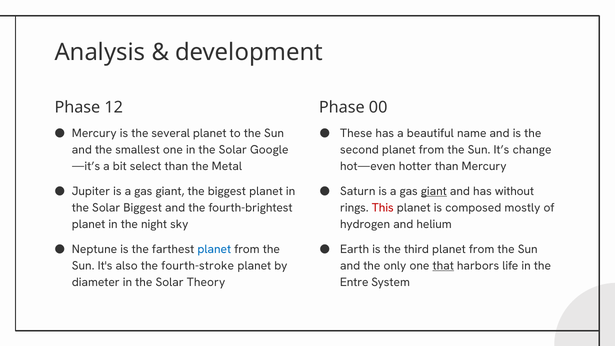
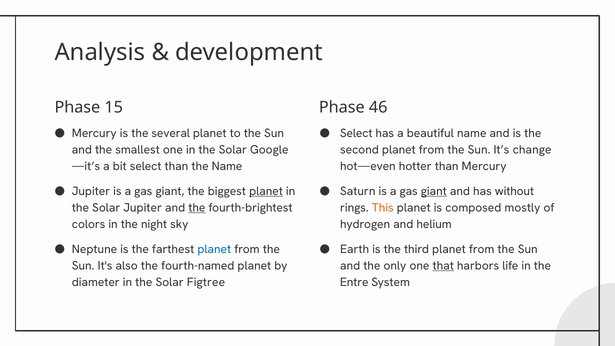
12: 12 -> 15
00: 00 -> 46
These at (356, 133): These -> Select
the Metal: Metal -> Name
planet at (266, 191) underline: none -> present
Solar Biggest: Biggest -> Jupiter
the at (197, 208) underline: none -> present
This colour: red -> orange
planet at (89, 224): planet -> colors
fourth-stroke: fourth-stroke -> fourth-named
Theory: Theory -> Figtree
